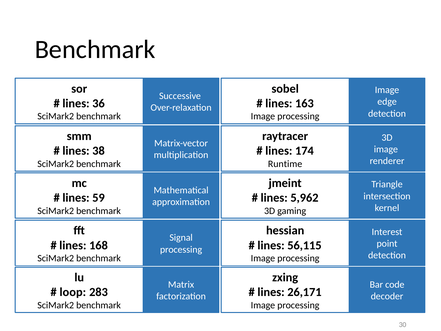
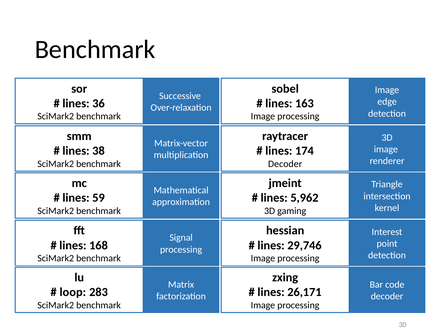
Runtime at (285, 164): Runtime -> Decoder
56,115: 56,115 -> 29,746
